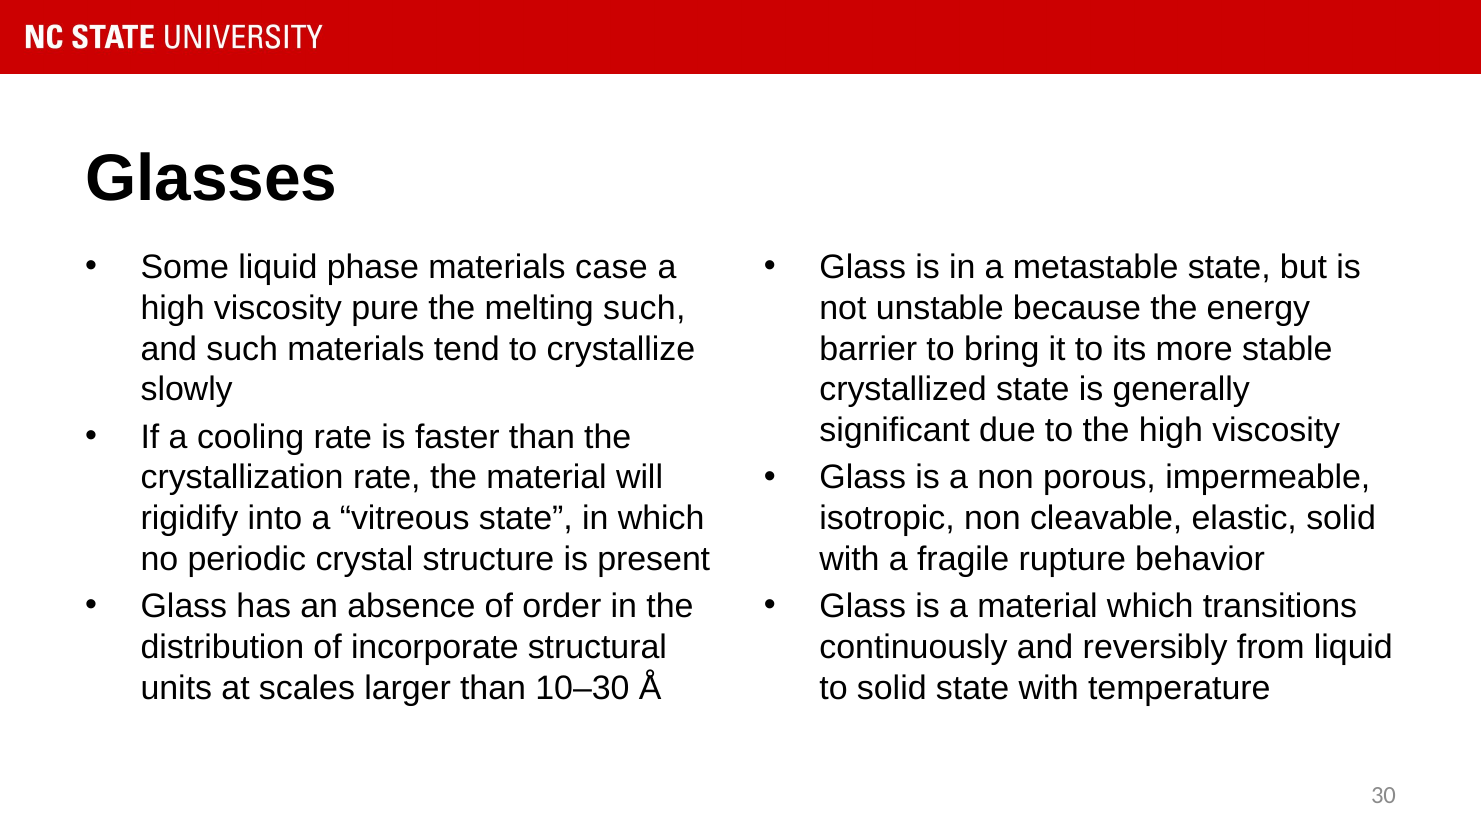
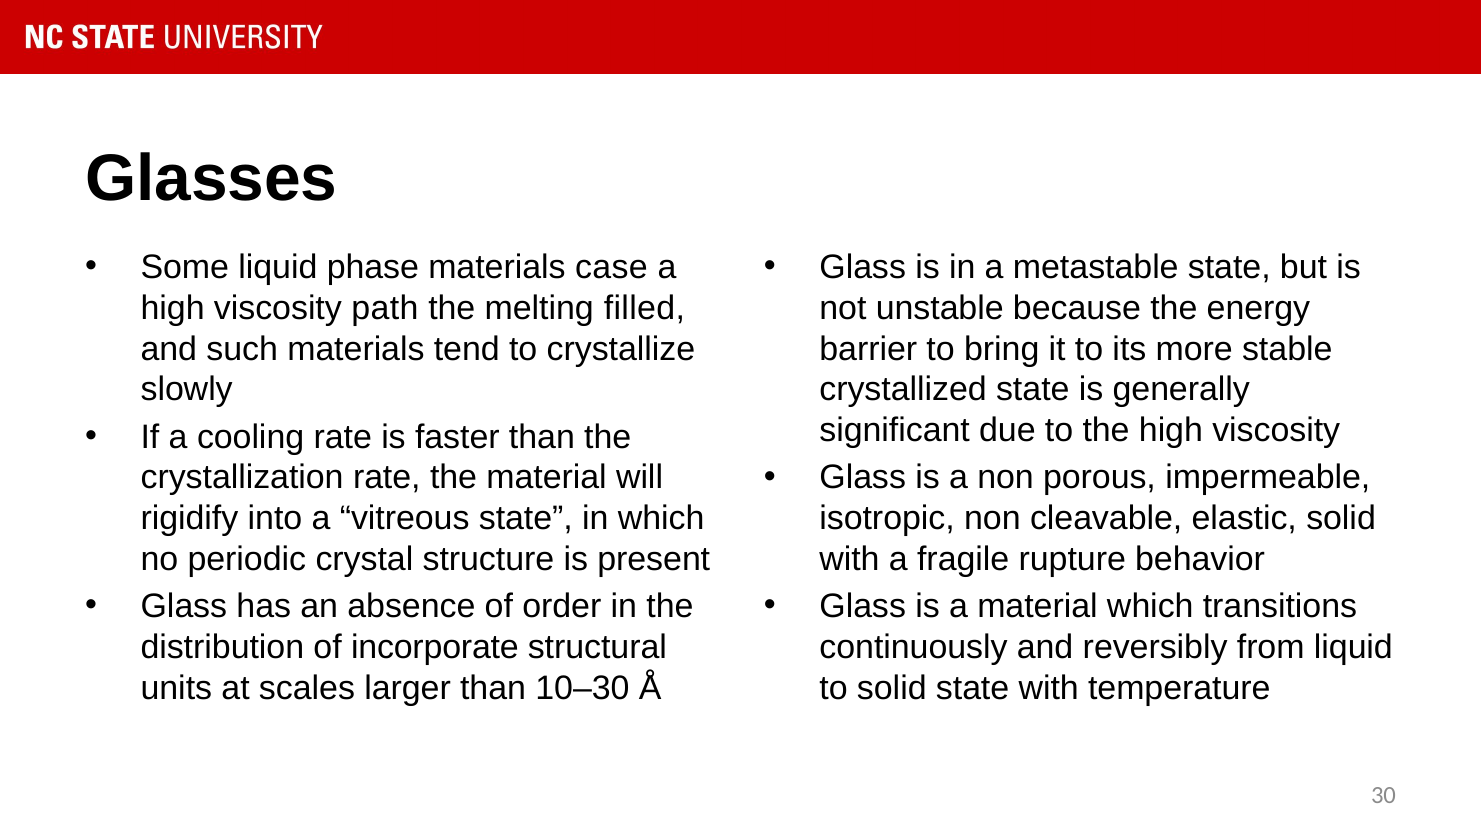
pure: pure -> path
melting such: such -> filled
